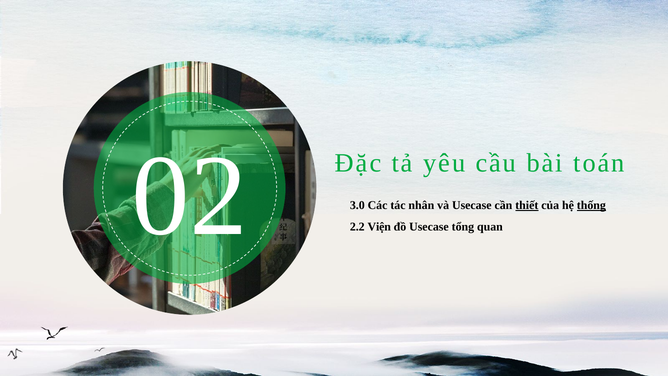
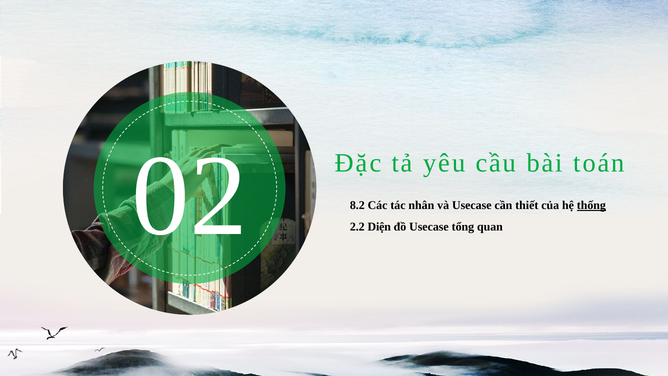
3.0: 3.0 -> 8.2
thiết underline: present -> none
Viện: Viện -> Diện
